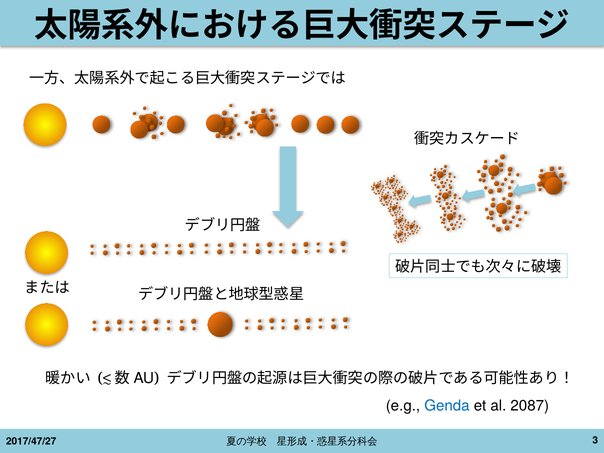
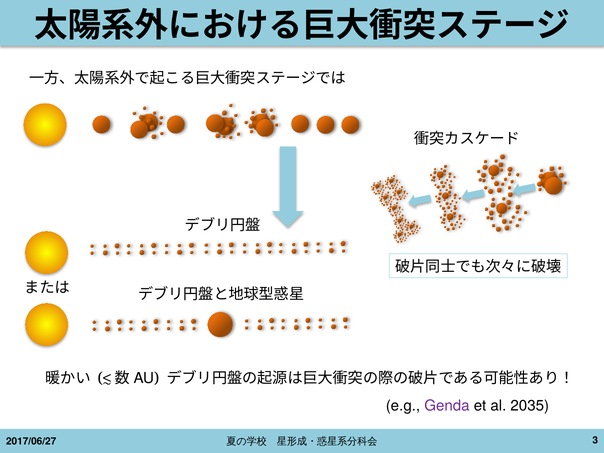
Genda colour: blue -> purple
2087: 2087 -> 2035
2017/47/27: 2017/47/27 -> 2017/06/27
